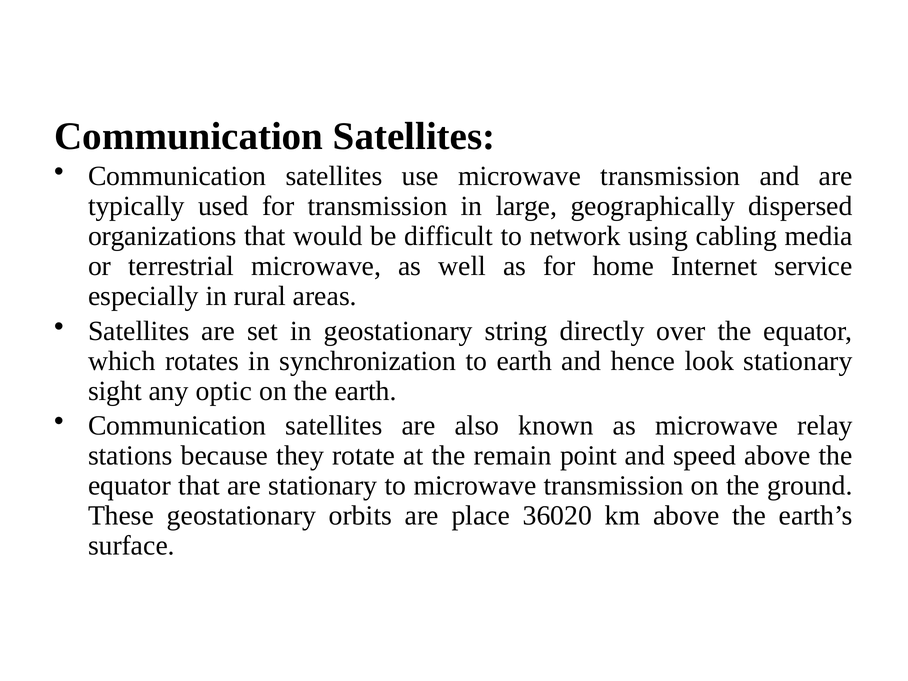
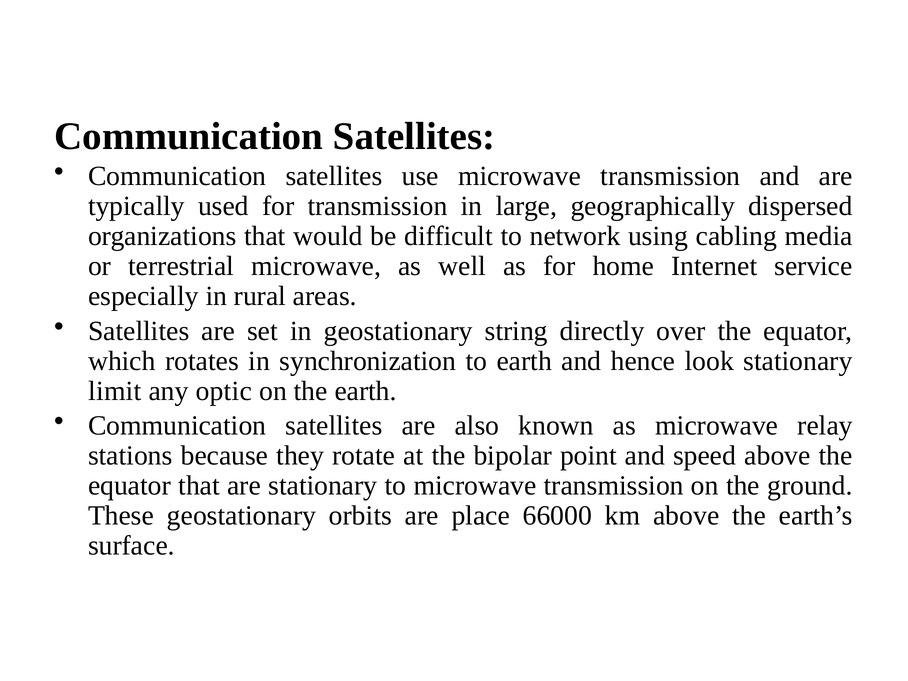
sight: sight -> limit
remain: remain -> bipolar
36020: 36020 -> 66000
